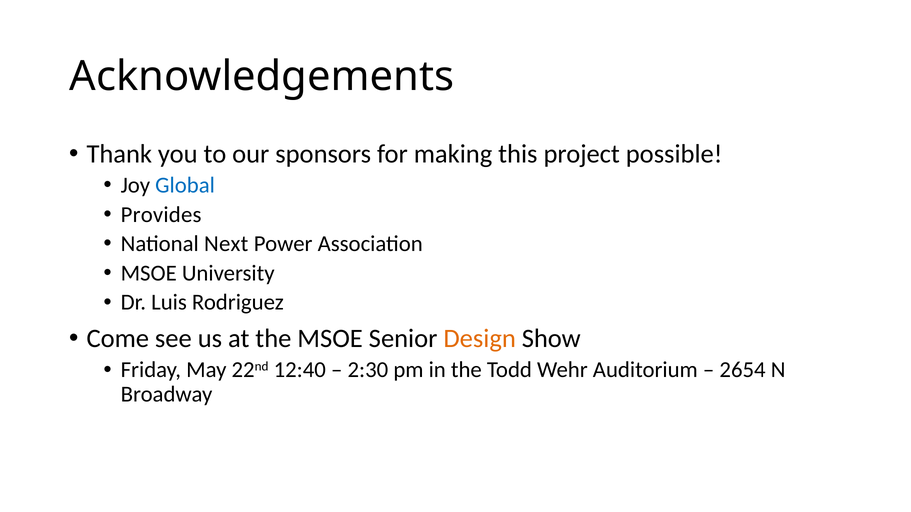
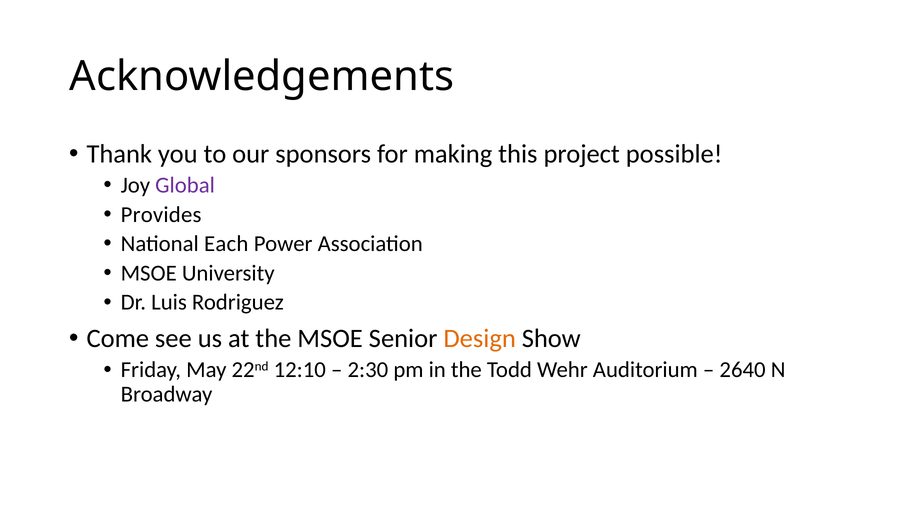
Global colour: blue -> purple
Next: Next -> Each
12:40: 12:40 -> 12:10
2654: 2654 -> 2640
